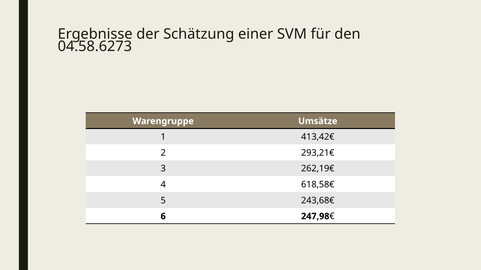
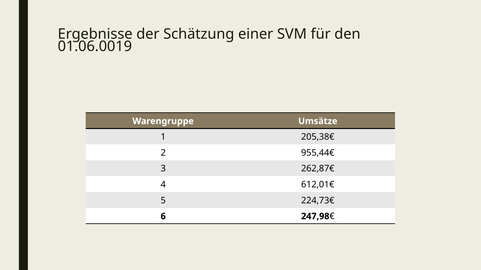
04.58.6273: 04.58.6273 -> 01.06.0019
413,42€: 413,42€ -> 205,38€
293,21€: 293,21€ -> 955,44€
262,19€: 262,19€ -> 262,87€
618,58€: 618,58€ -> 612,01€
243,68€: 243,68€ -> 224,73€
